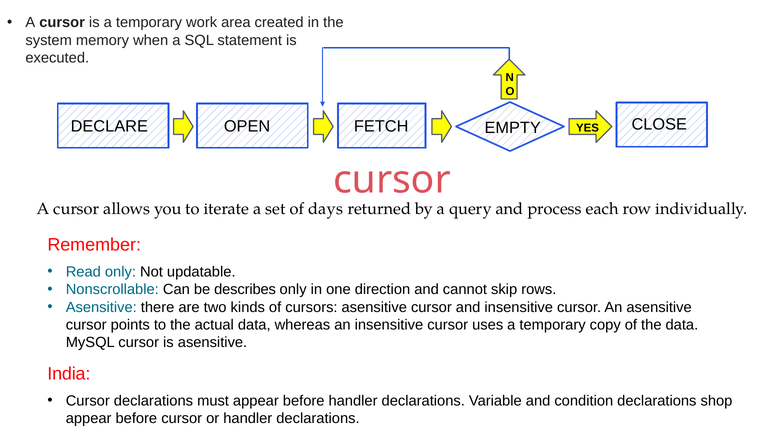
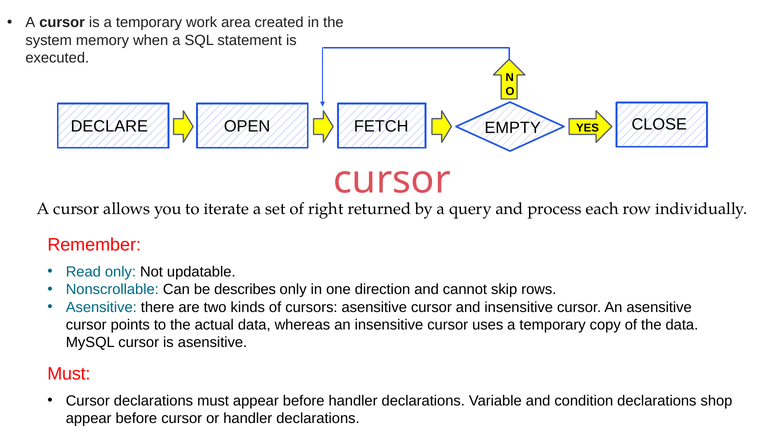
days: days -> right
India at (69, 374): India -> Must
